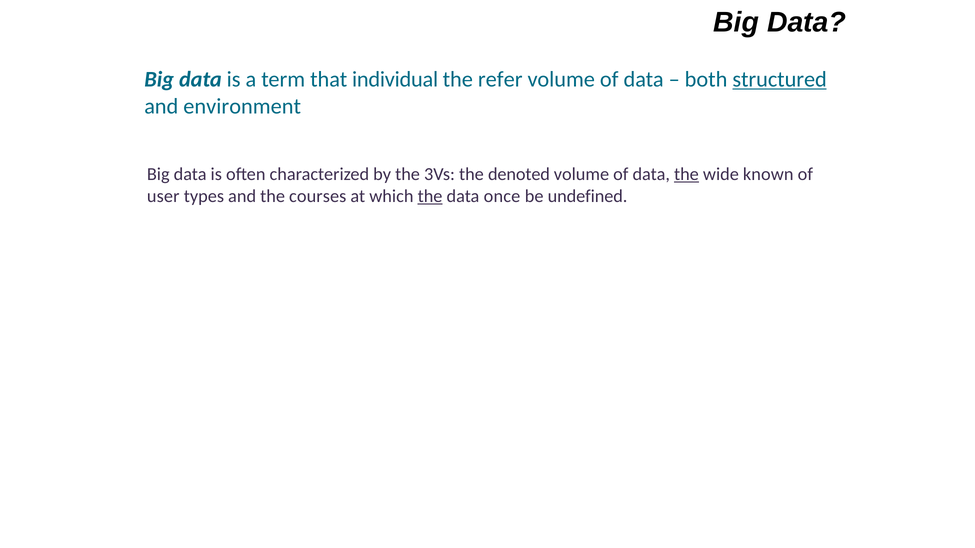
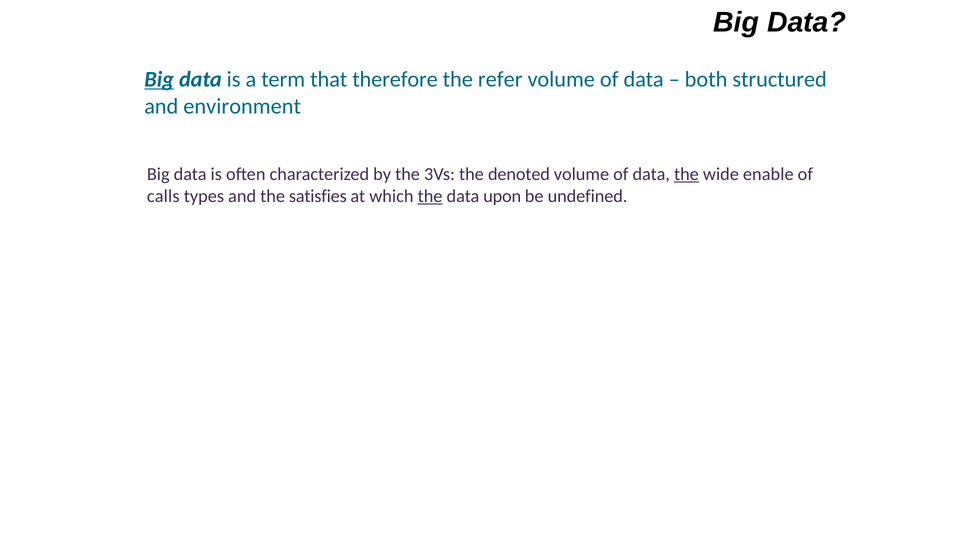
Big at (159, 79) underline: none -> present
individual: individual -> therefore
structured underline: present -> none
known: known -> enable
user: user -> calls
courses: courses -> satisfies
once: once -> upon
